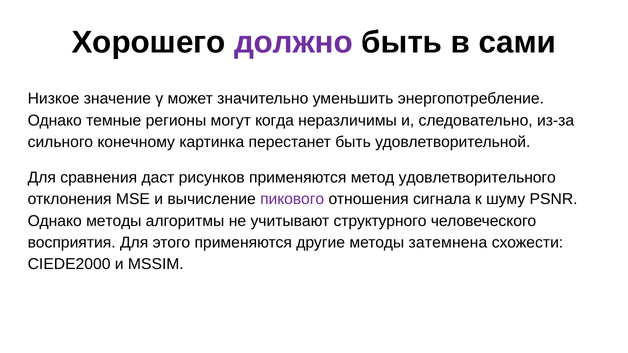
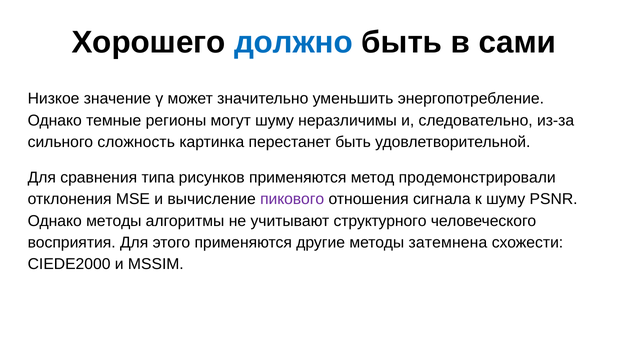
должно colour: purple -> blue
могут когда: когда -> шуму
конечному: конечному -> сложность
даст: даст -> типа
удовлетворительного: удовлетворительного -> продемонстрировали
